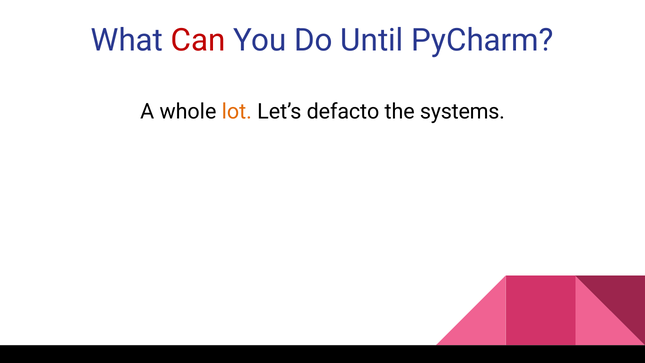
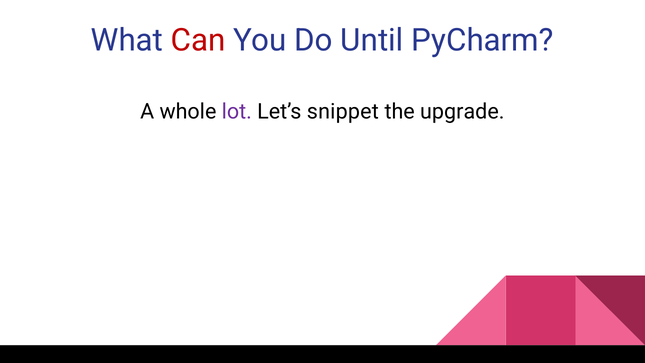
lot colour: orange -> purple
defacto: defacto -> snippet
systems: systems -> upgrade
